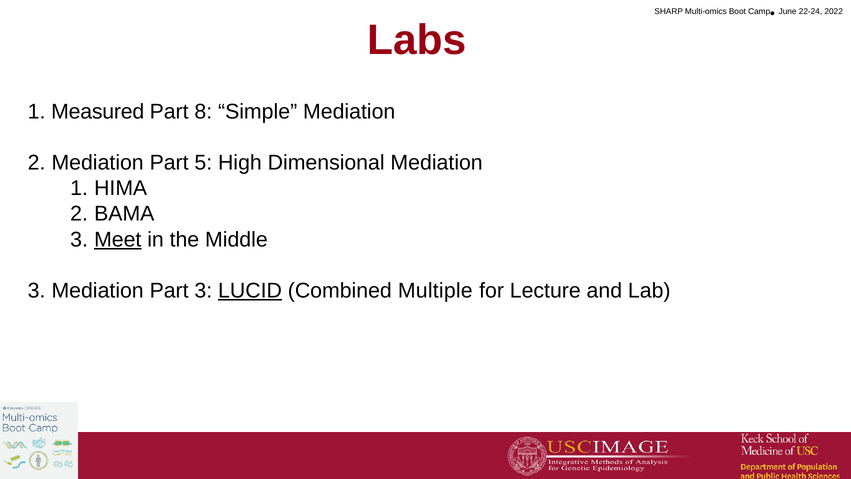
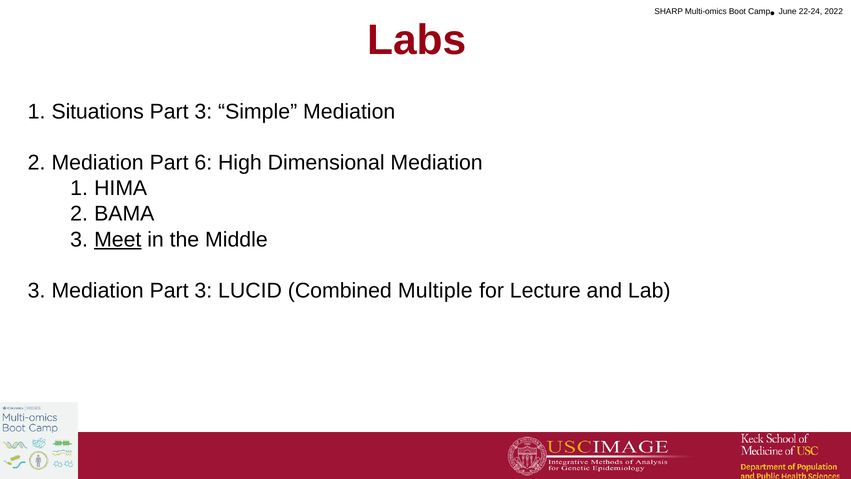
Measured: Measured -> Situations
8 at (203, 112): 8 -> 3
5: 5 -> 6
LUCID underline: present -> none
